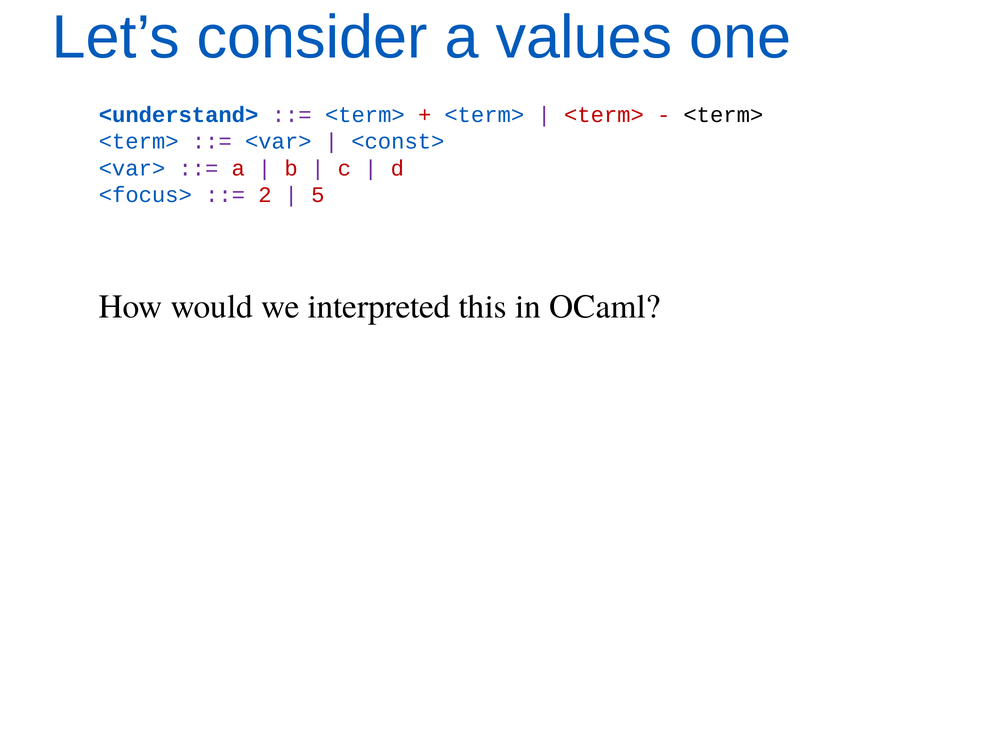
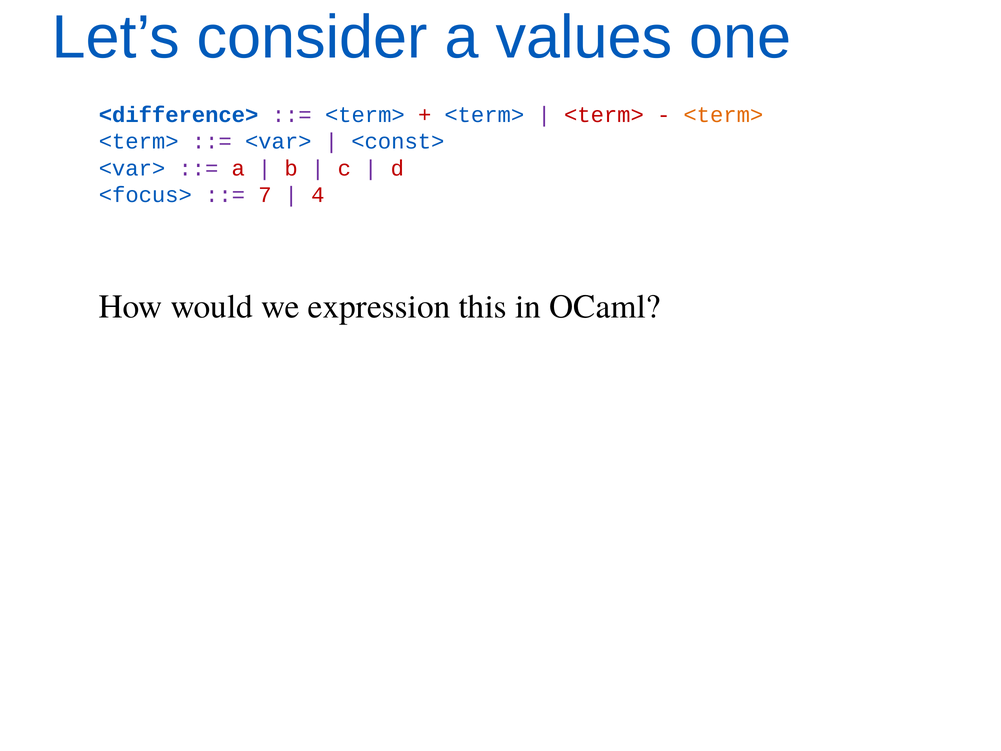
<understand>: <understand> -> <difference>
<term> at (723, 115) colour: black -> orange
2: 2 -> 7
5: 5 -> 4
interpreted: interpreted -> expression
